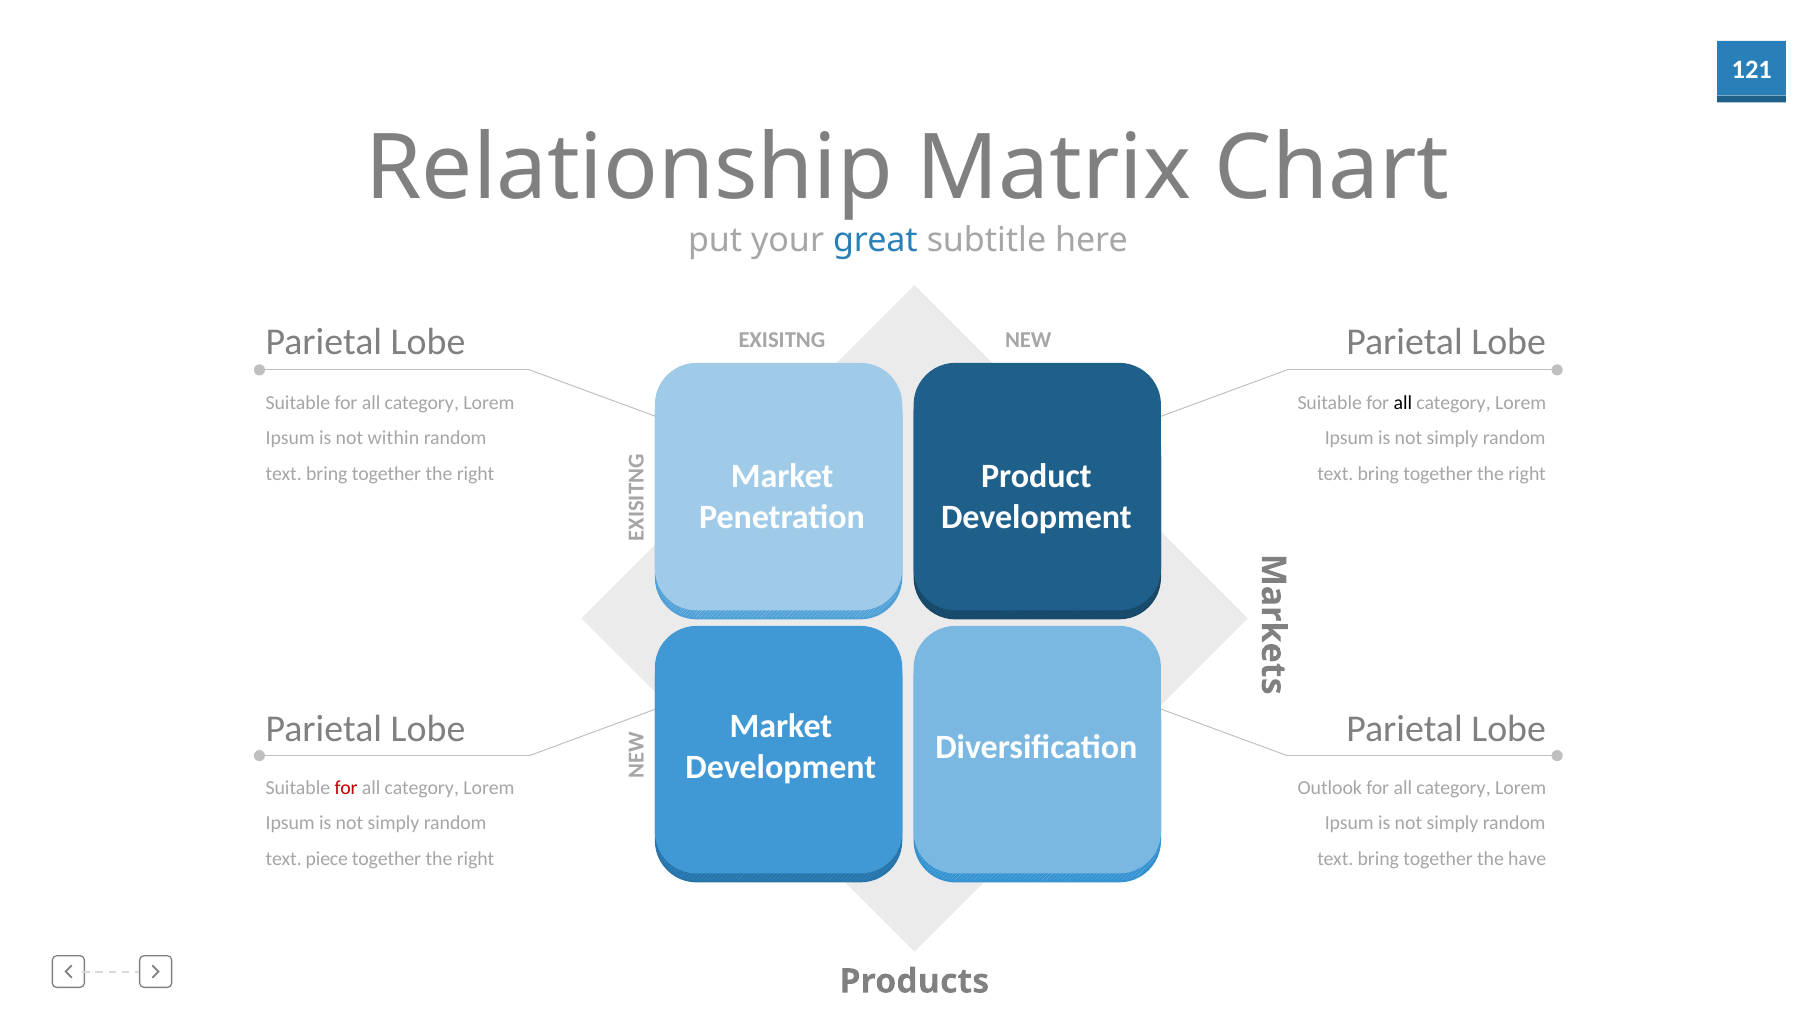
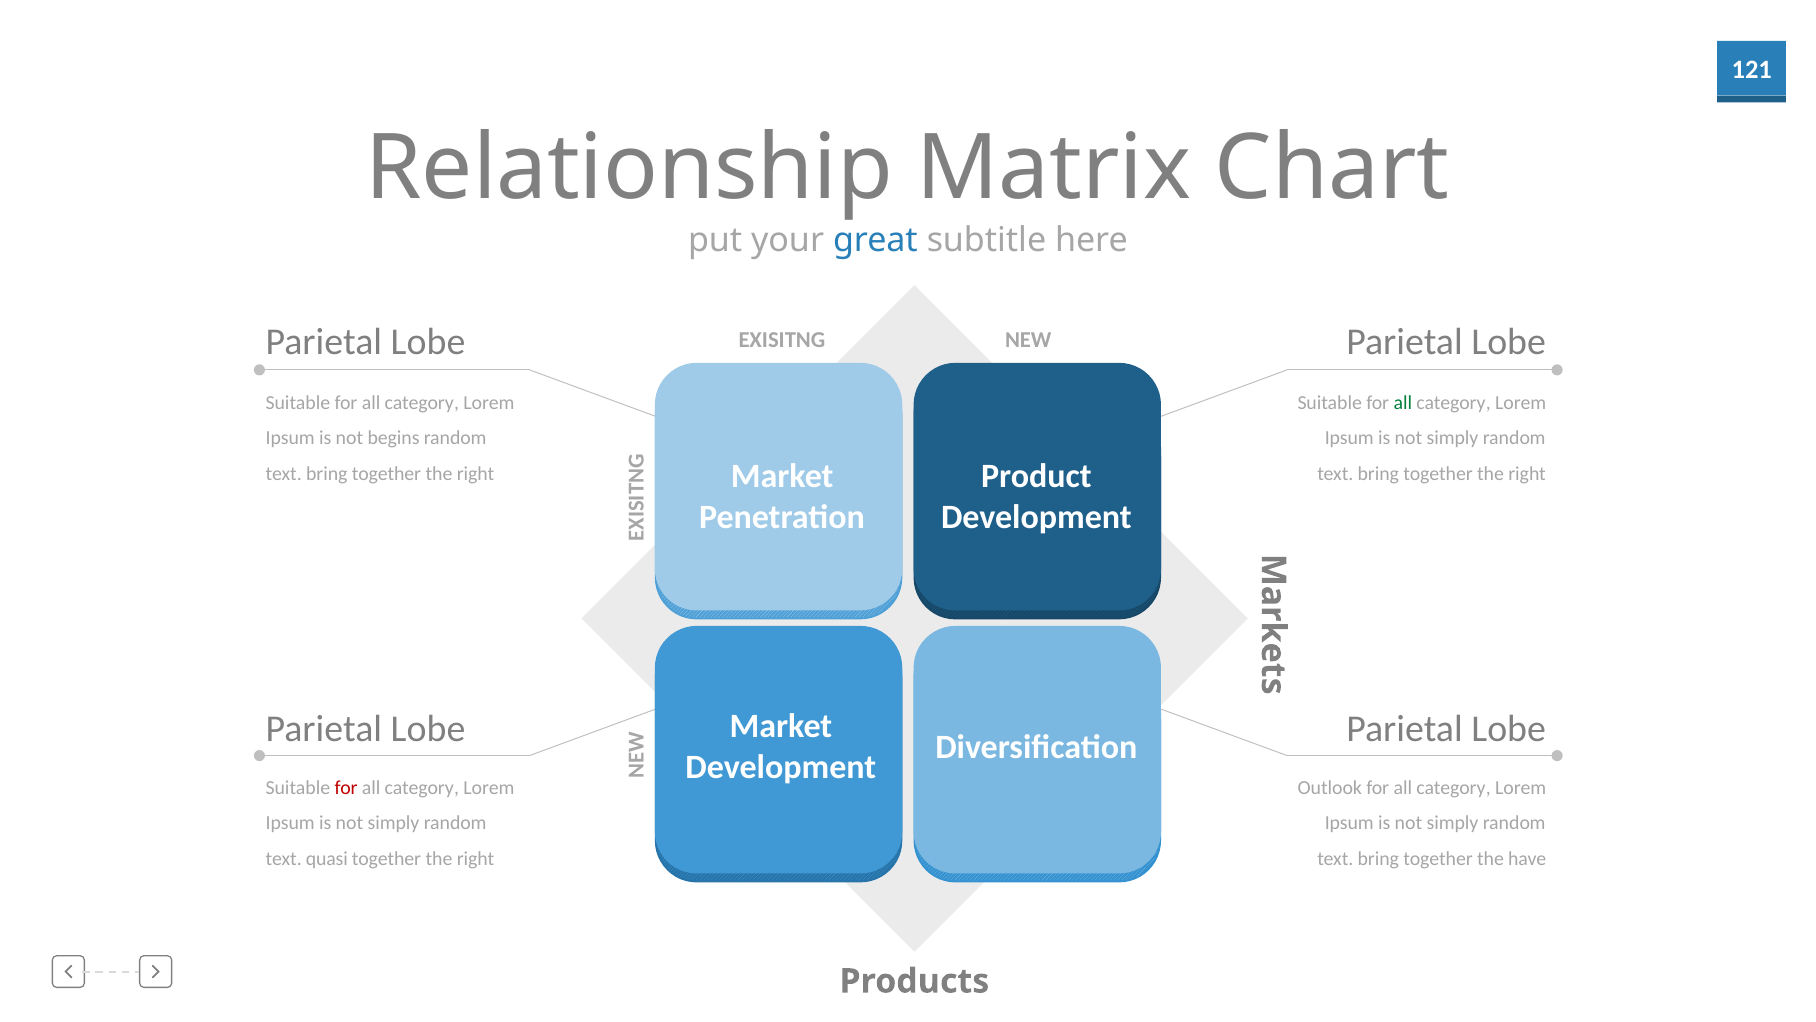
all at (1403, 402) colour: black -> green
within: within -> begins
piece: piece -> quasi
